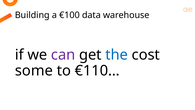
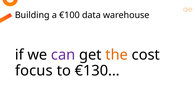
the colour: blue -> orange
some: some -> focus
€110…: €110… -> €130…
